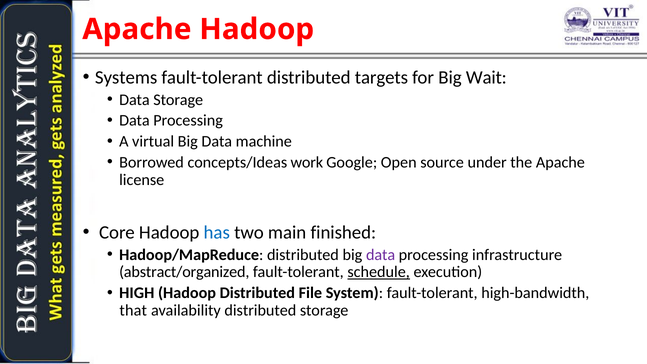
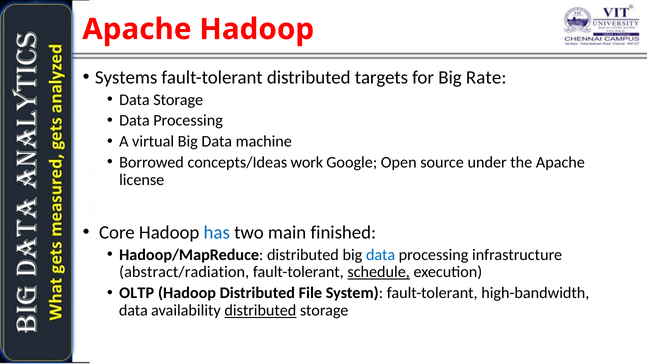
Wait: Wait -> Rate
data at (381, 255) colour: purple -> blue
abstract/organized: abstract/organized -> abstract/radiation
HIGH: HIGH -> OLTP
that at (133, 310): that -> data
distributed at (260, 310) underline: none -> present
